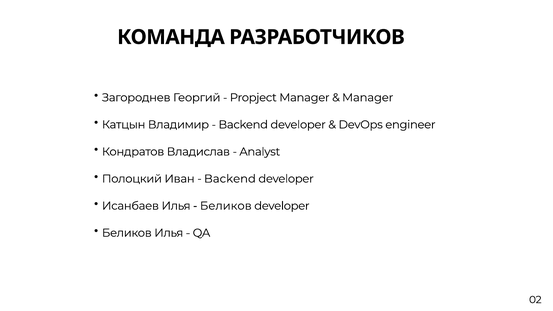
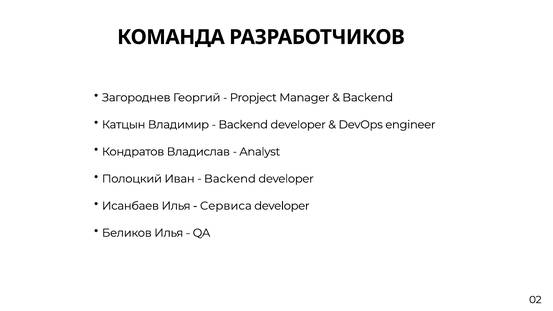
Manager at (368, 98): Manager -> Backend
Беликов at (226, 206): Беликов -> Сервиса
